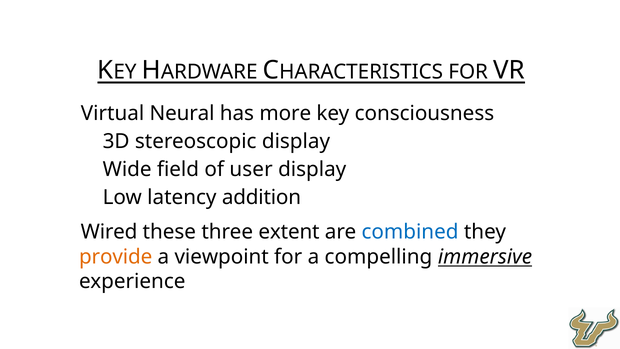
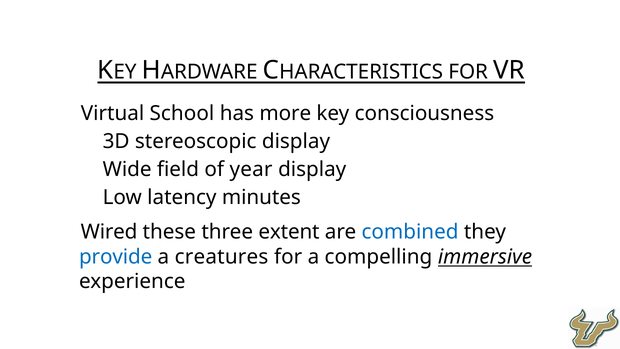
Neural: Neural -> School
user: user -> year
addition: addition -> minutes
provide colour: orange -> blue
viewpoint: viewpoint -> creatures
